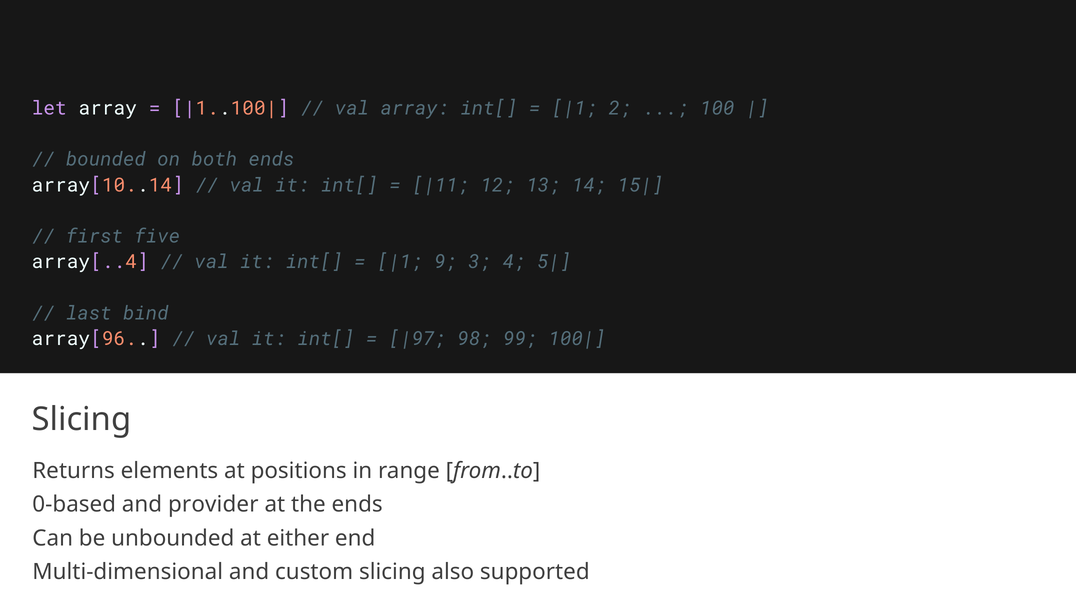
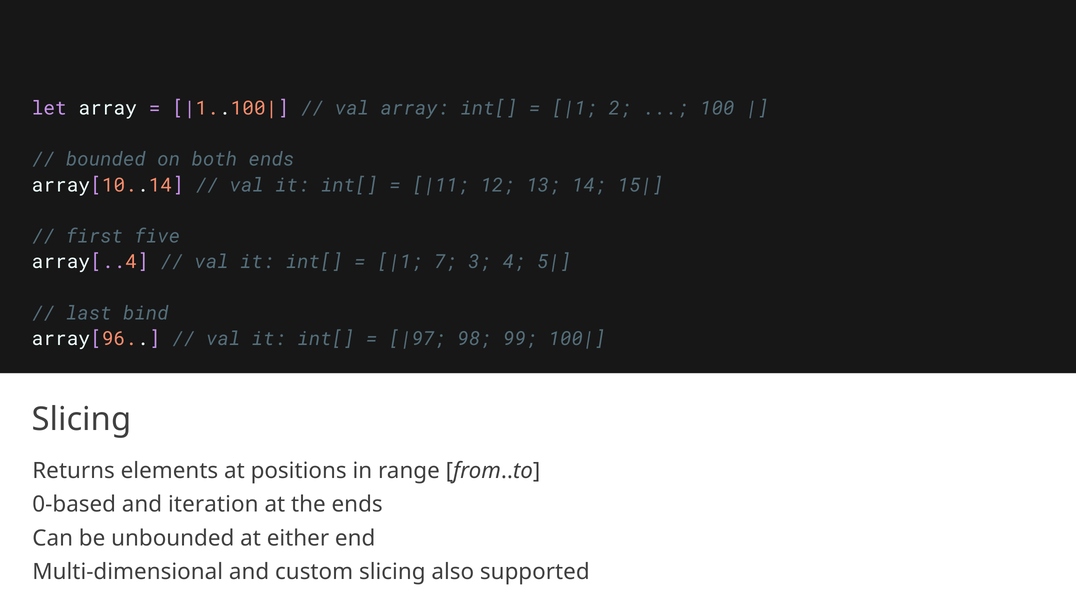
9: 9 -> 7
provider: provider -> iteration
